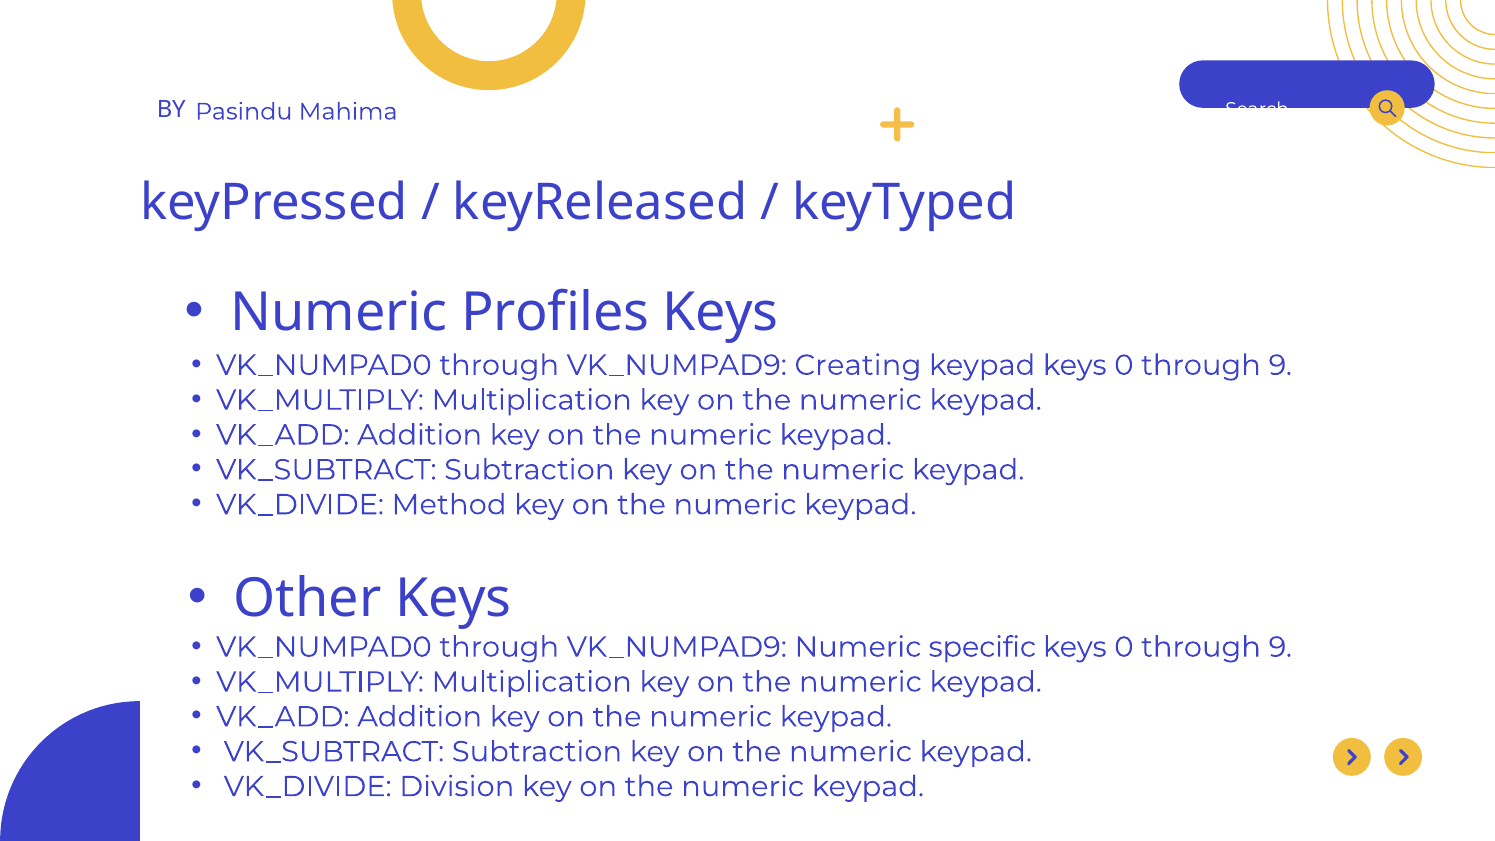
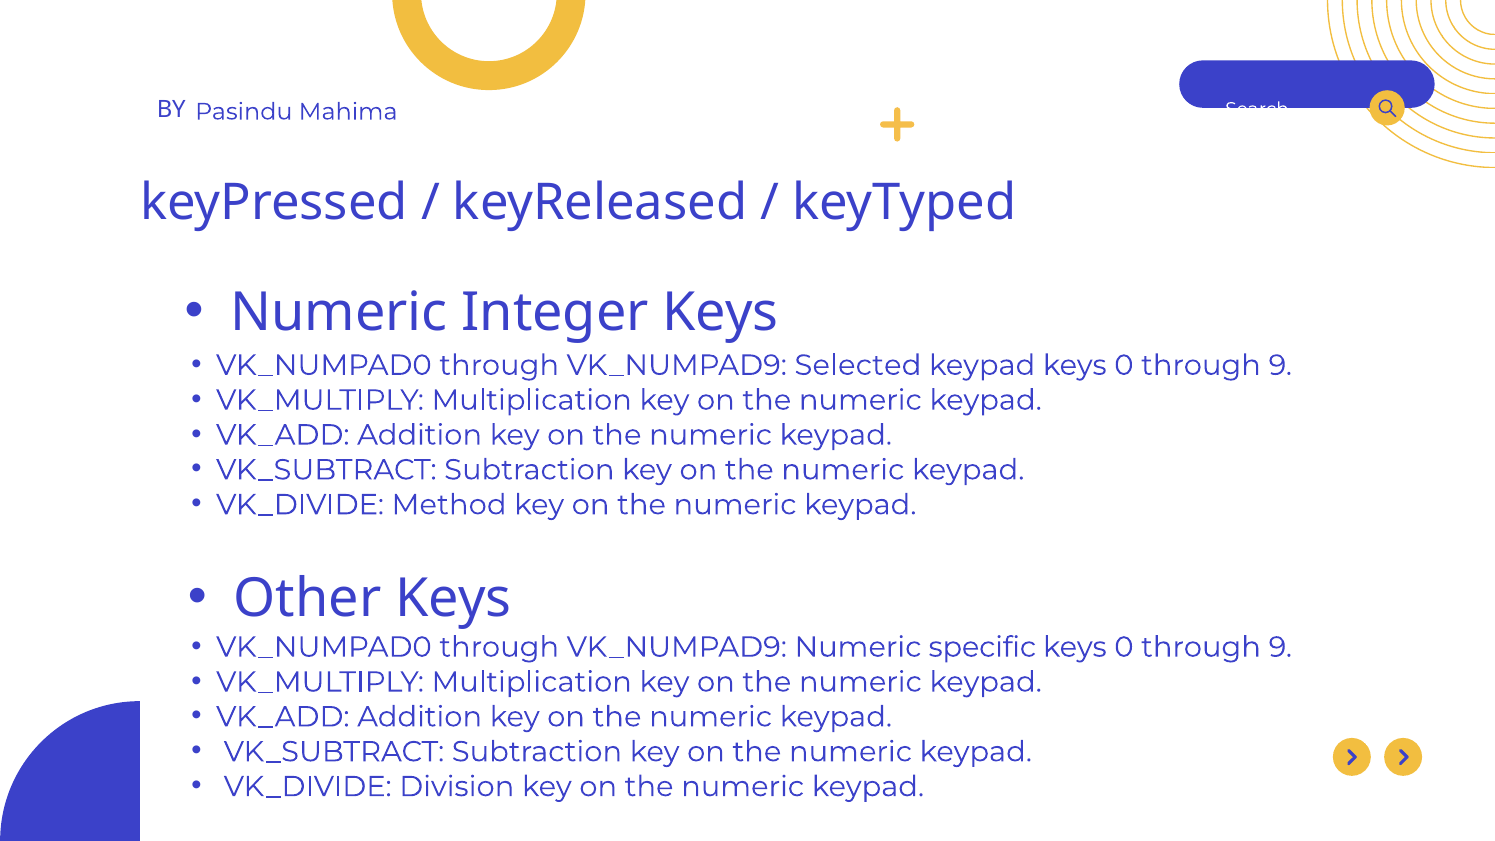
Profiles: Profiles -> Integer
Creating: Creating -> Selected
